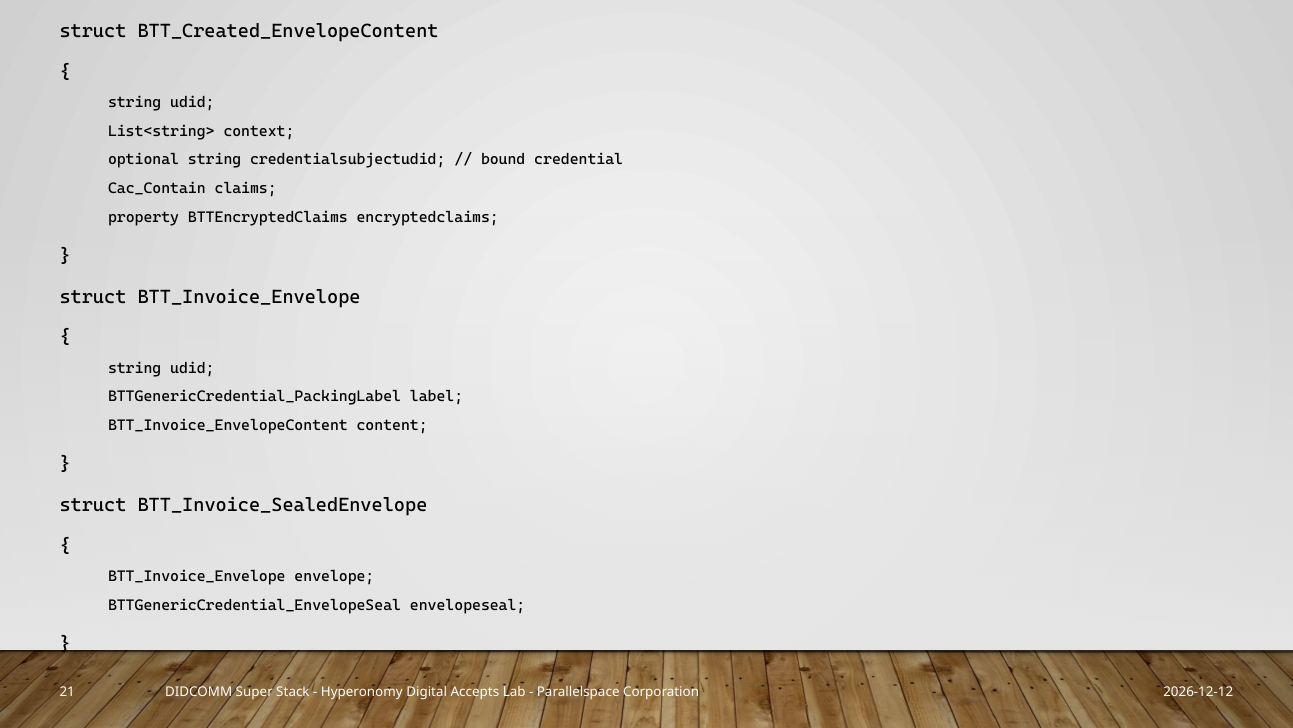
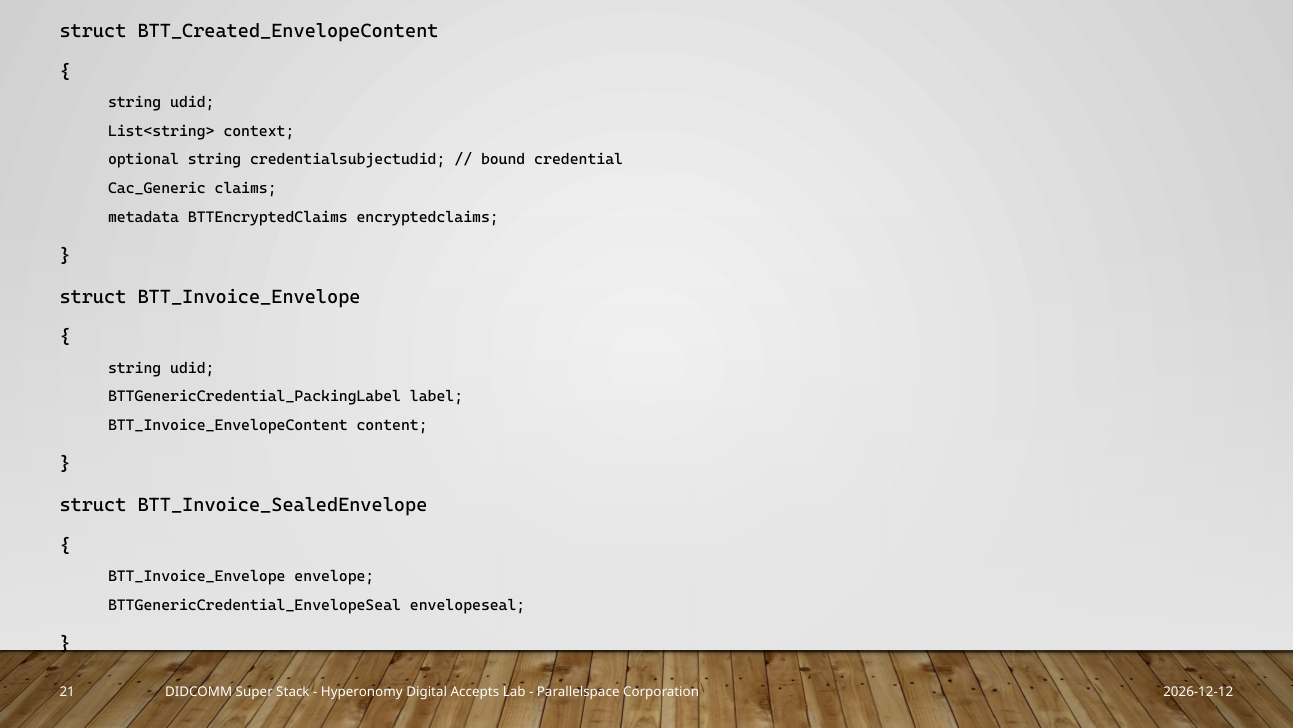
Cac_Contain: Cac_Contain -> Cac_Generic
property: property -> metadata
